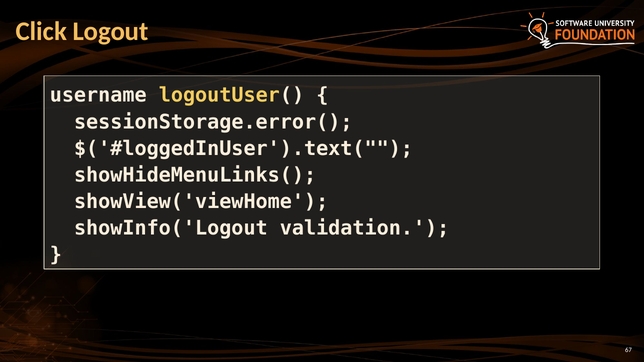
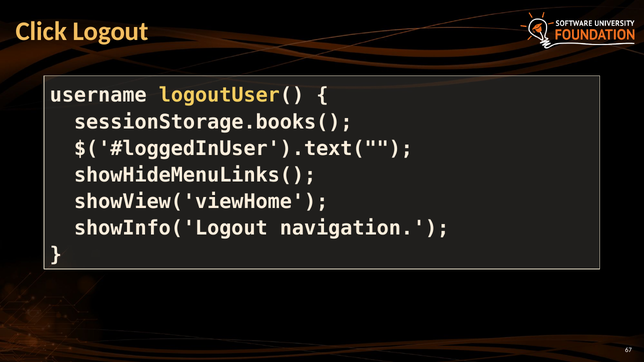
sessionStorage.error(: sessionStorage.error( -> sessionStorage.books(
validation: validation -> navigation
